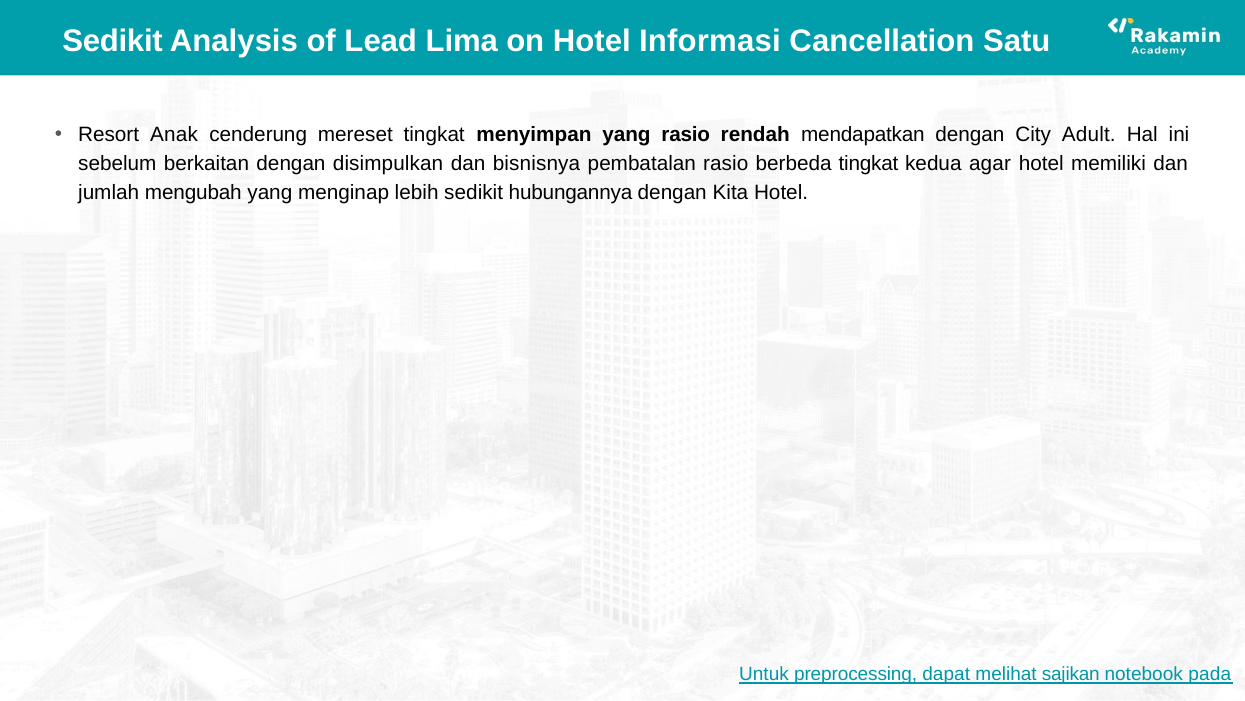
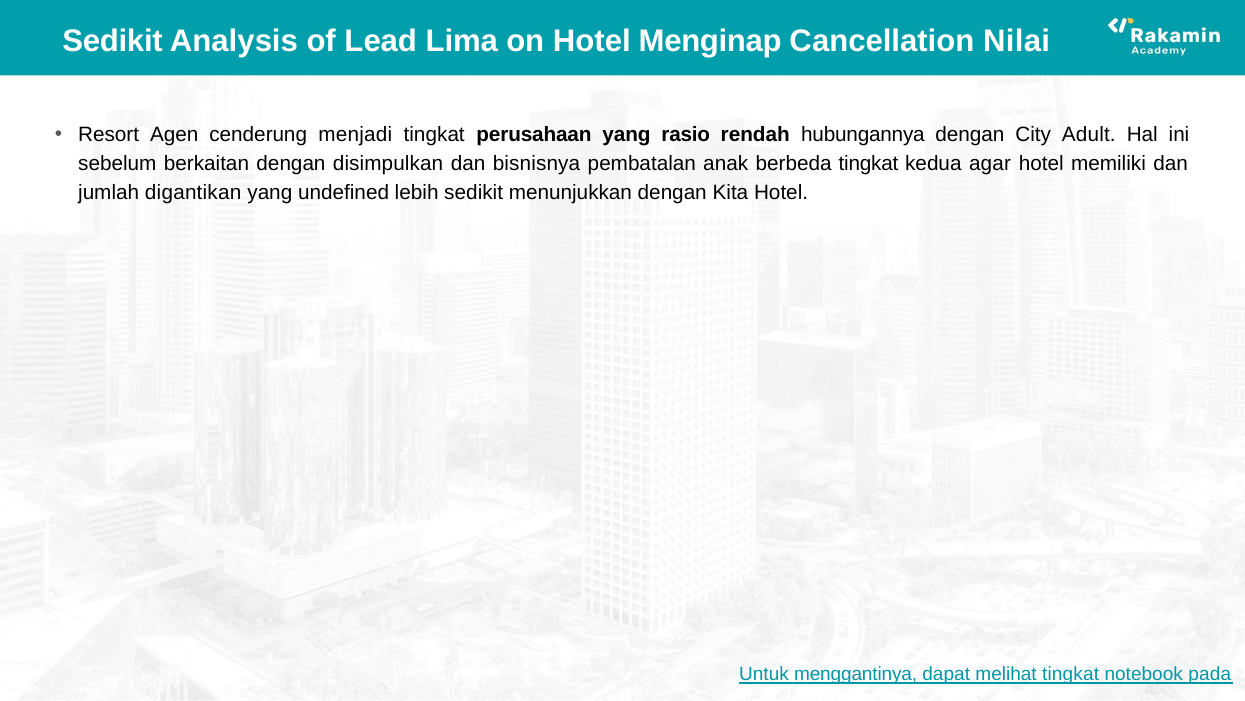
Informasi: Informasi -> Menginap
Satu: Satu -> Nilai
Anak: Anak -> Agen
mereset: mereset -> menjadi
menyimpan: menyimpan -> perusahaan
mendapatkan: mendapatkan -> hubungannya
pembatalan rasio: rasio -> anak
mengubah: mengubah -> digantikan
menginap: menginap -> undefined
hubungannya: hubungannya -> menunjukkan
preprocessing: preprocessing -> menggantinya
melihat sajikan: sajikan -> tingkat
